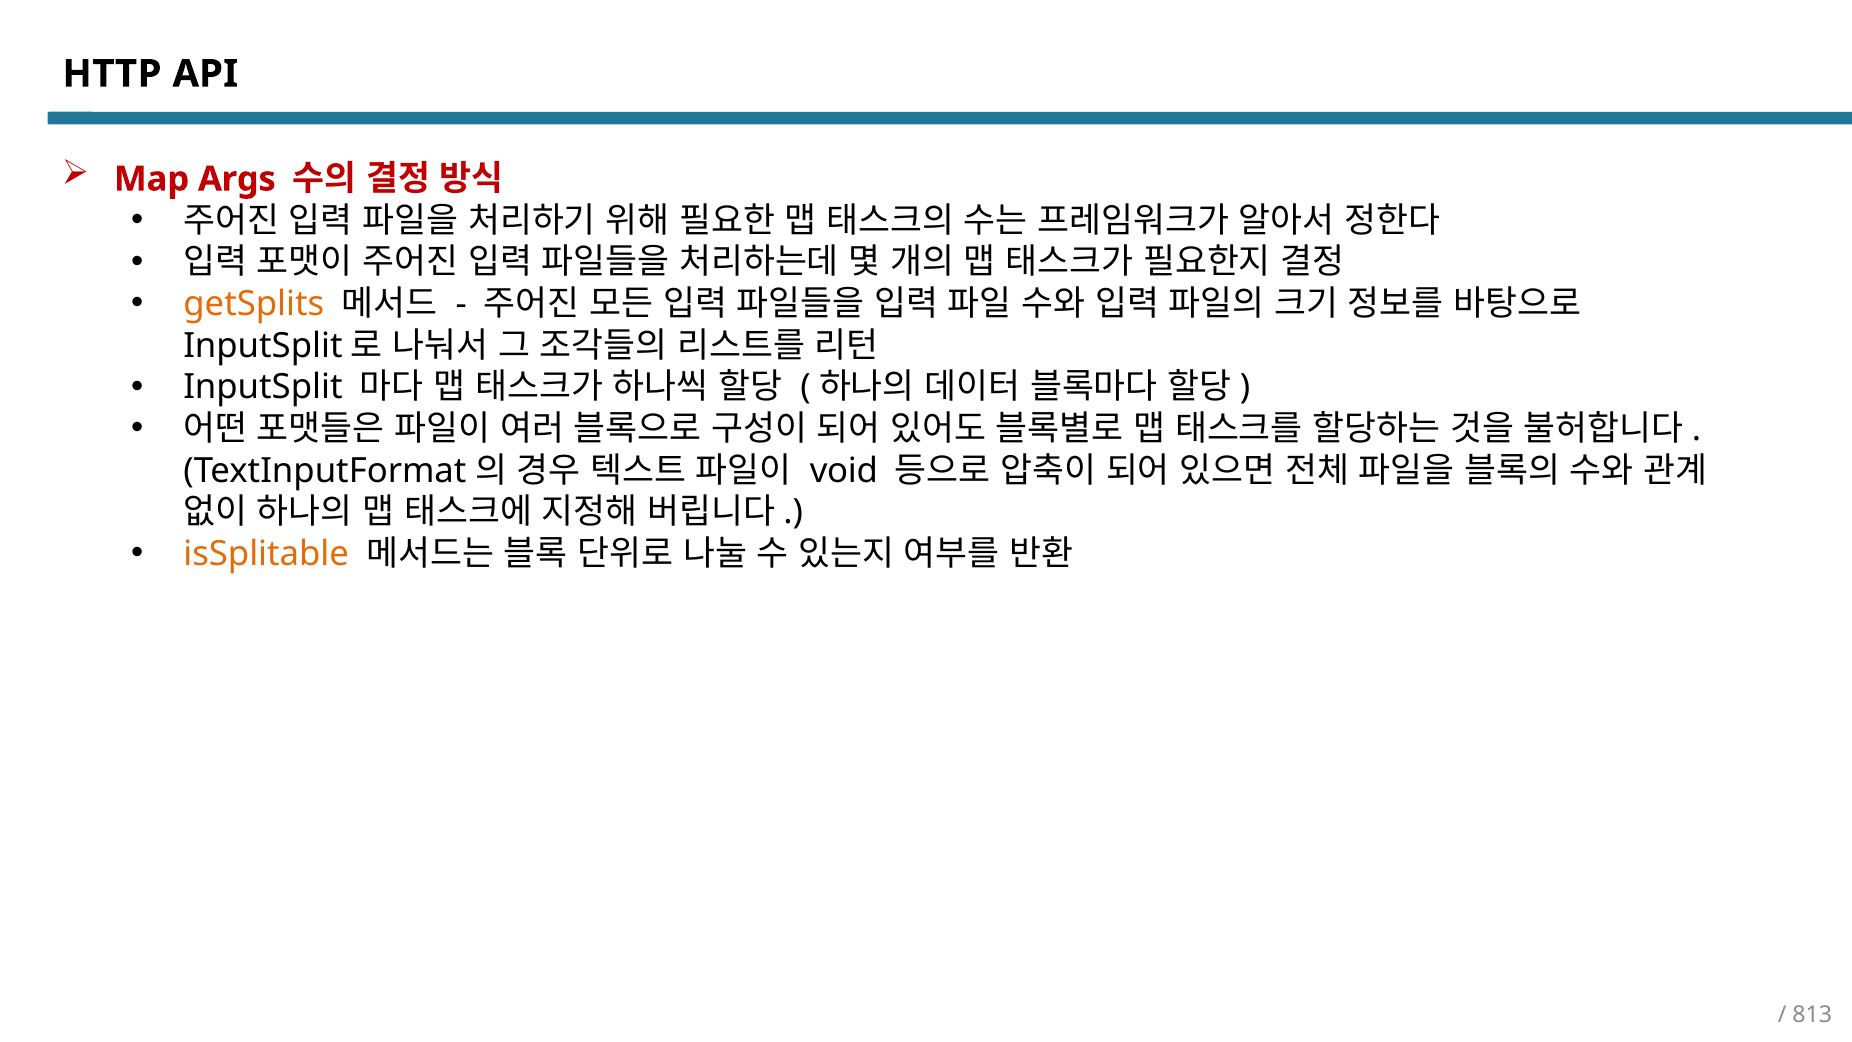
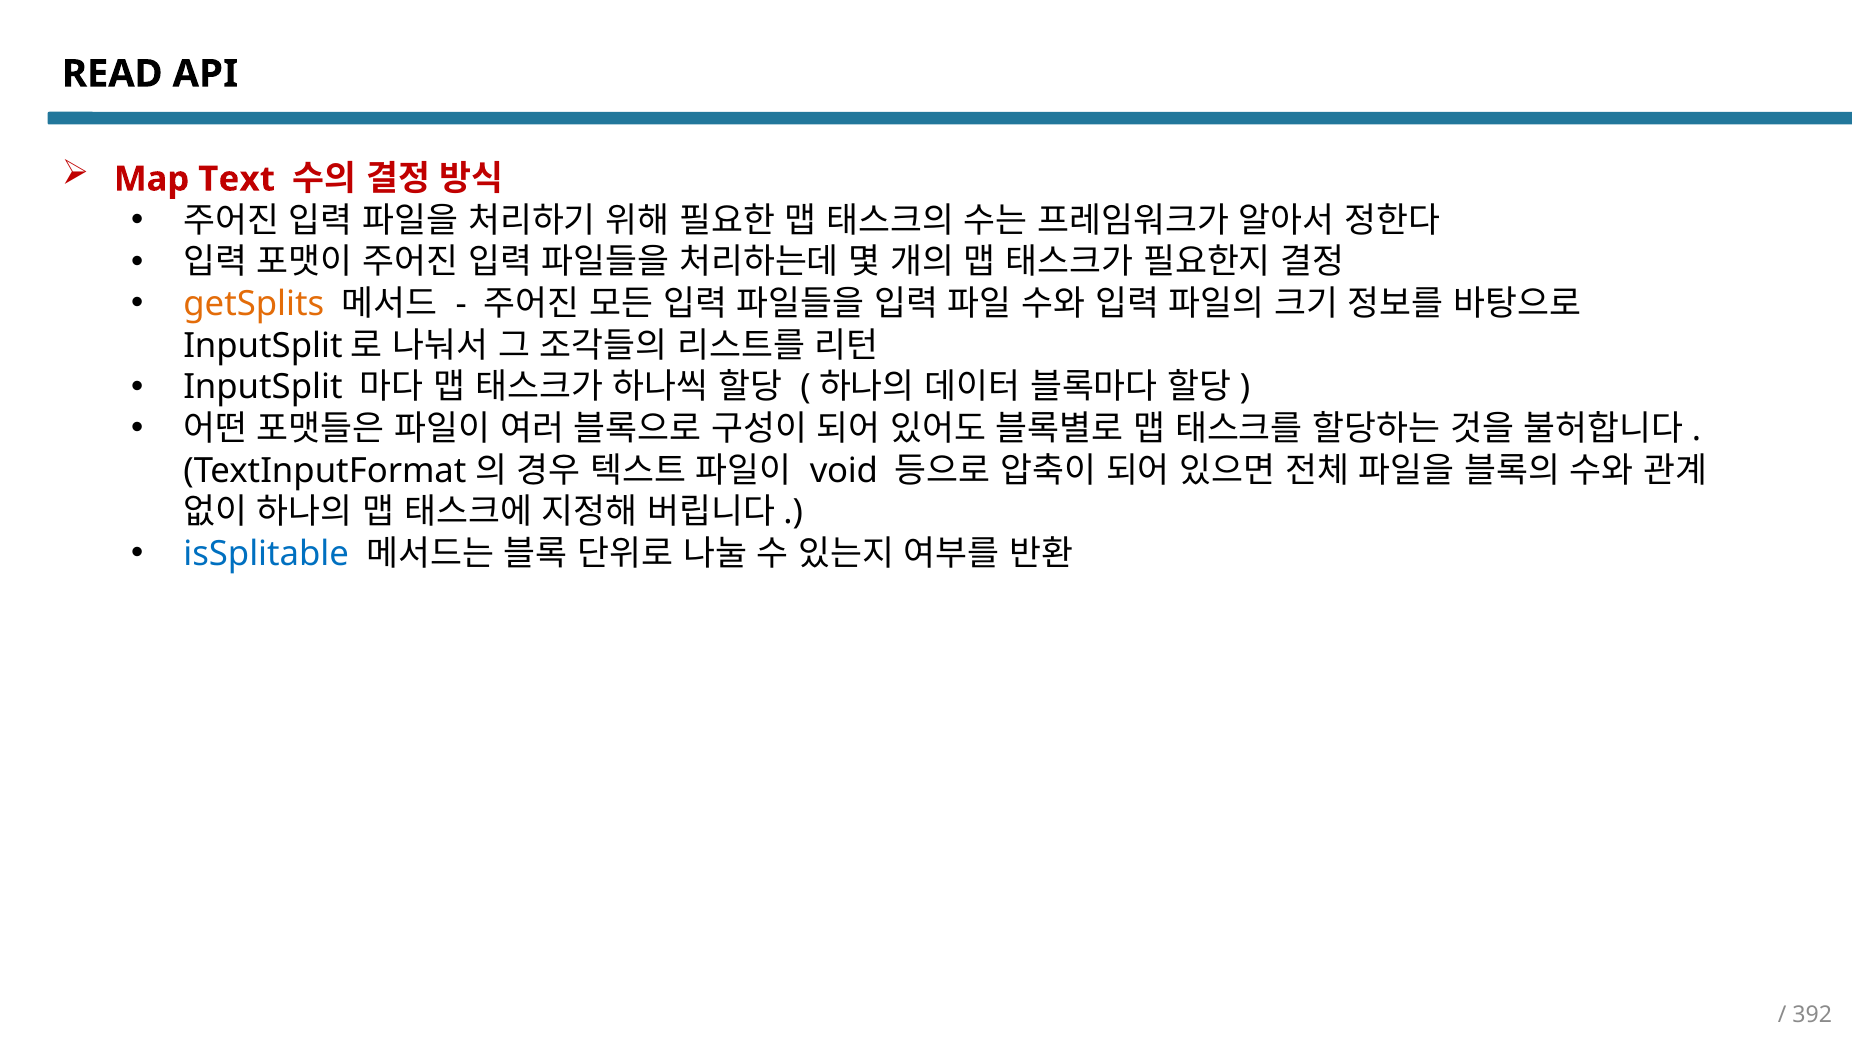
HTTP: HTTP -> READ
Args: Args -> Text
isSplitable colour: orange -> blue
813: 813 -> 392
